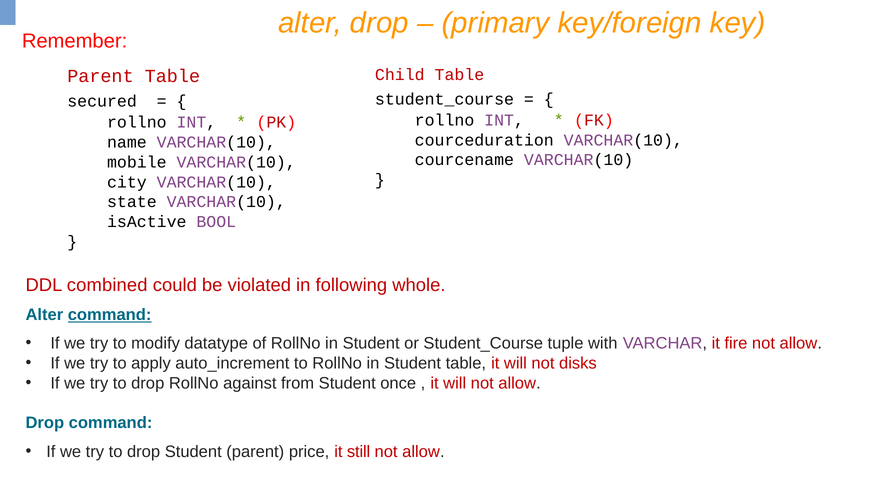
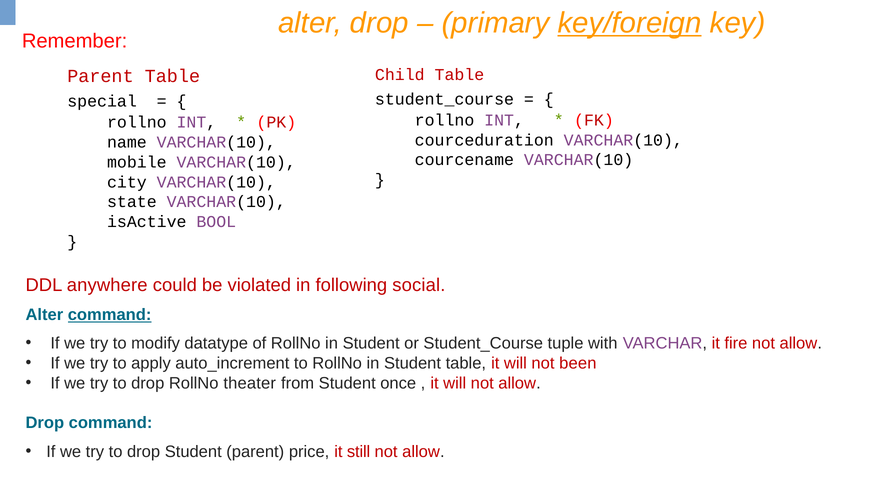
key/foreign underline: none -> present
secured: secured -> special
combined: combined -> anywhere
whole: whole -> social
disks: disks -> been
against: against -> theater
